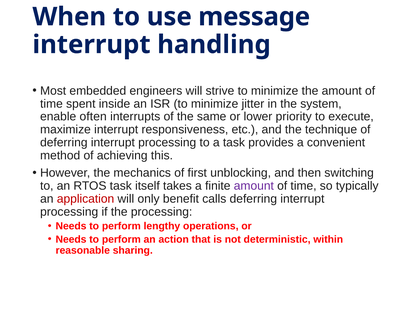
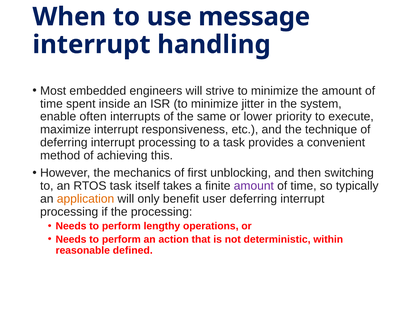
application colour: red -> orange
calls: calls -> user
sharing: sharing -> defined
